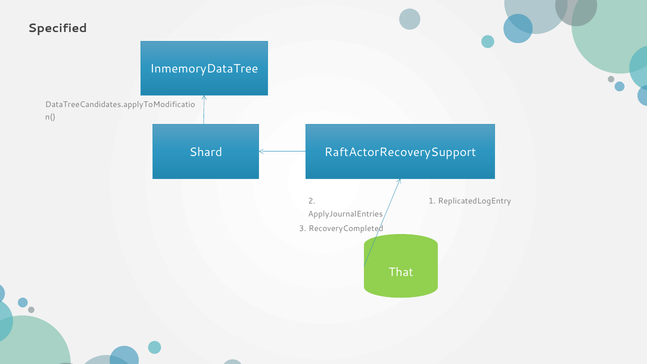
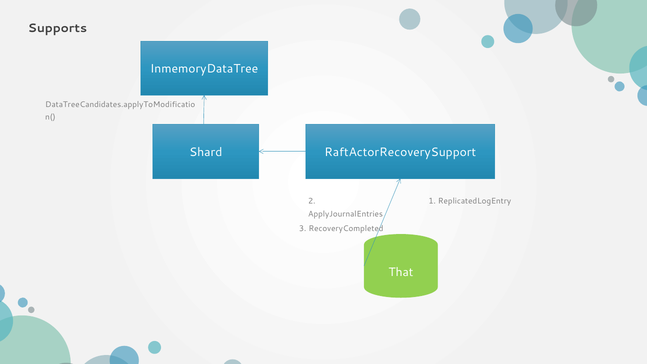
Specified: Specified -> Supports
